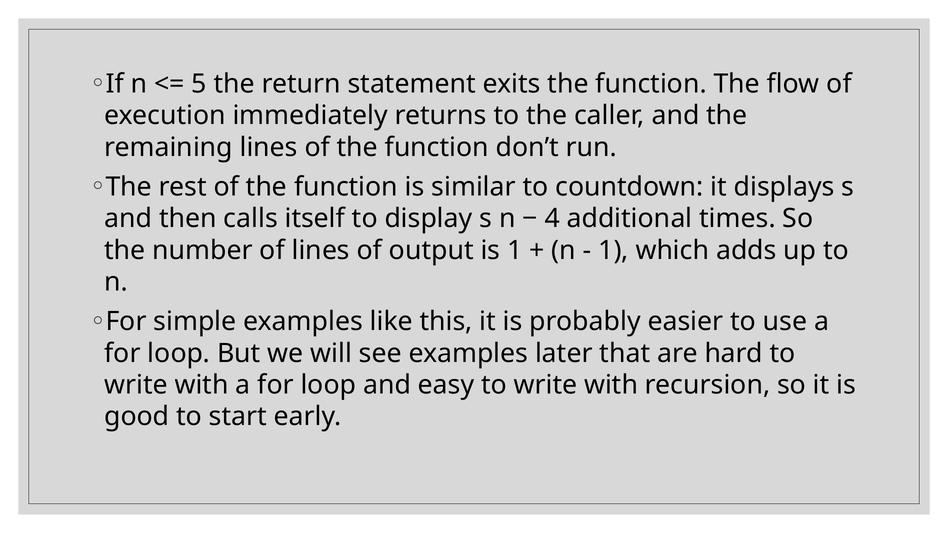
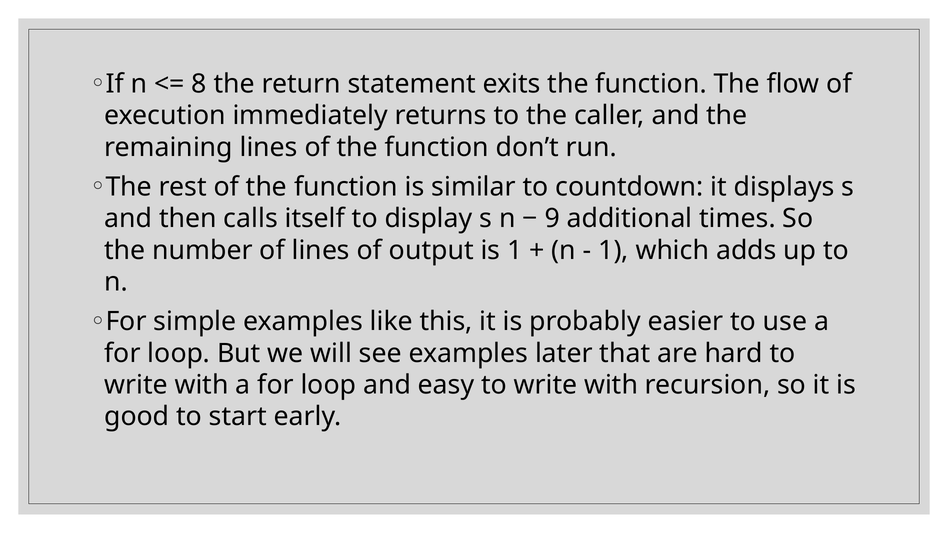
5: 5 -> 8
4: 4 -> 9
